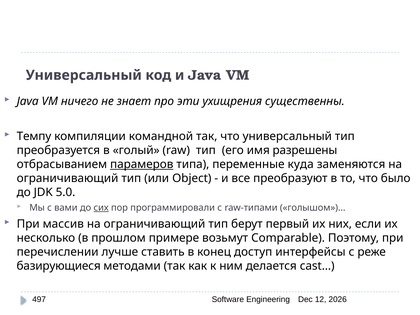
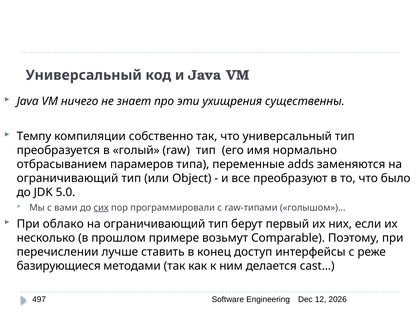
командной: командной -> собственно
разрешены: разрешены -> нормально
парамеров underline: present -> none
куда: куда -> adds
массив: массив -> облако
